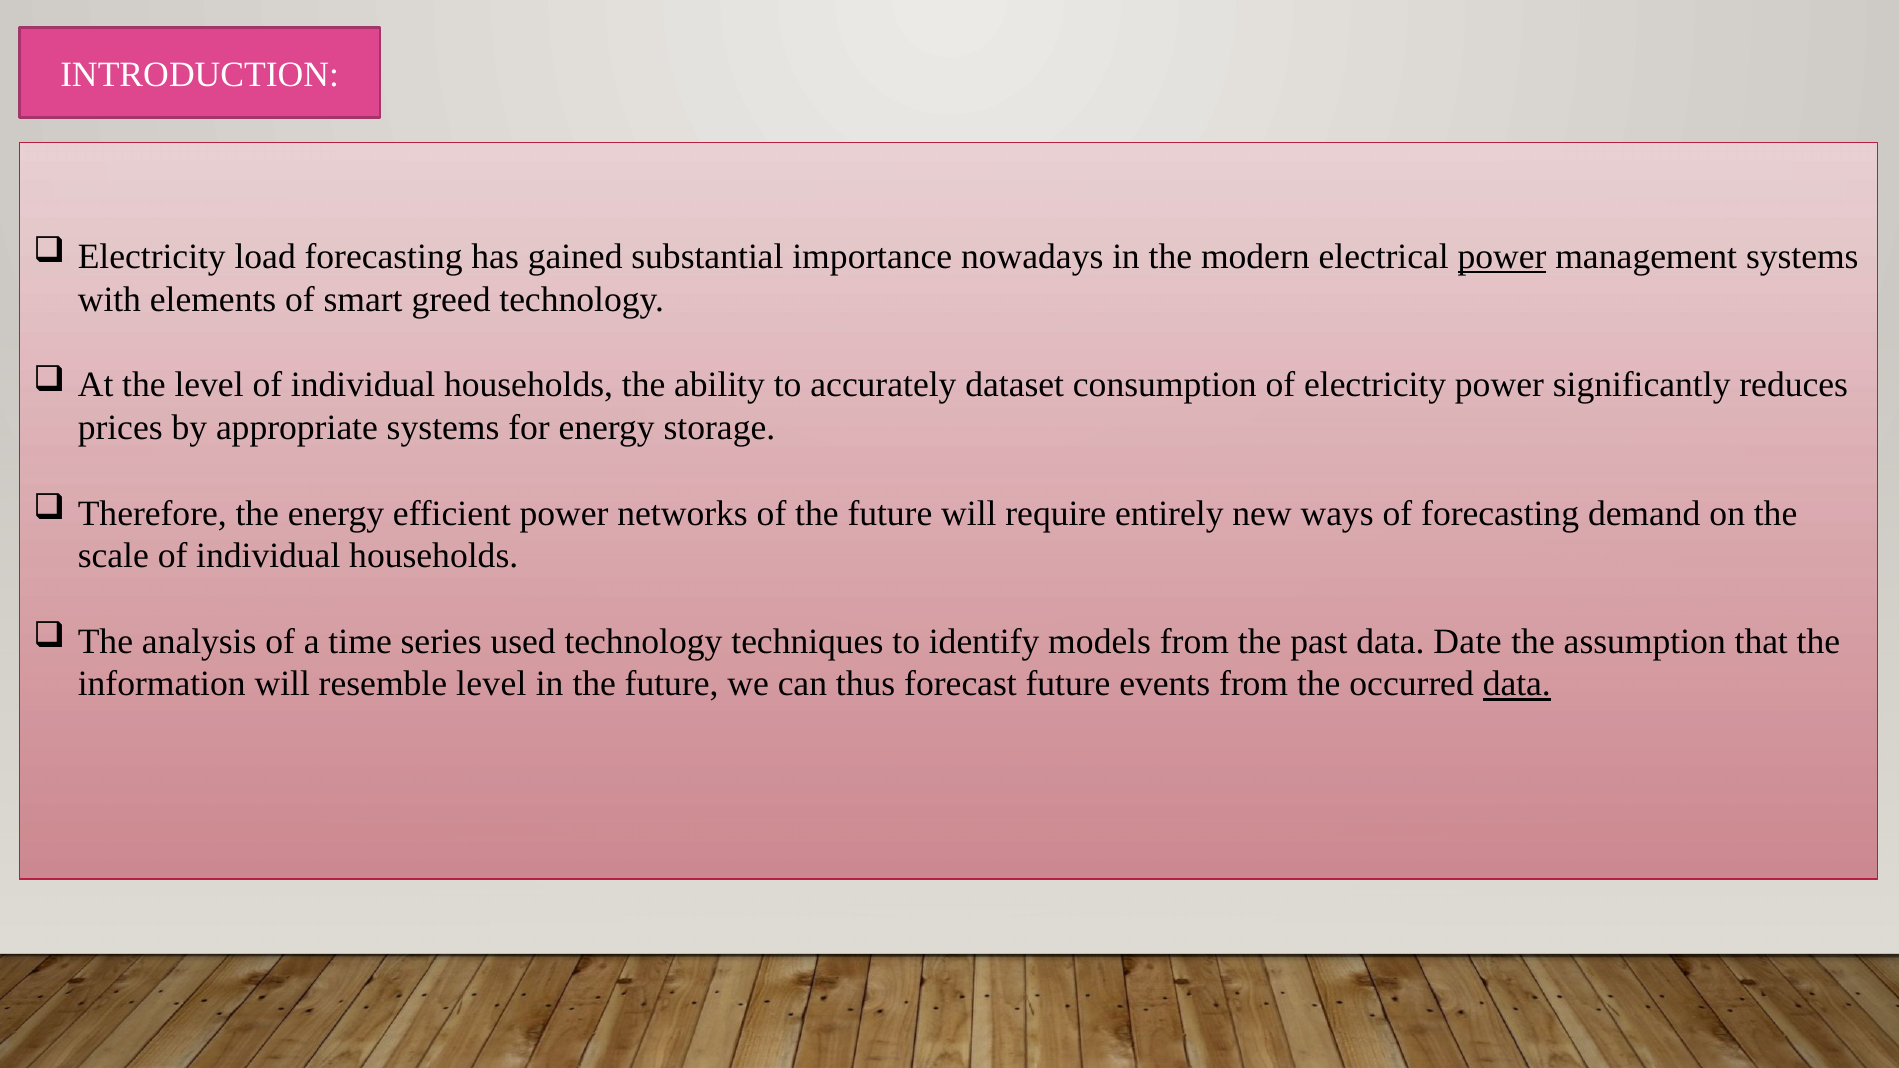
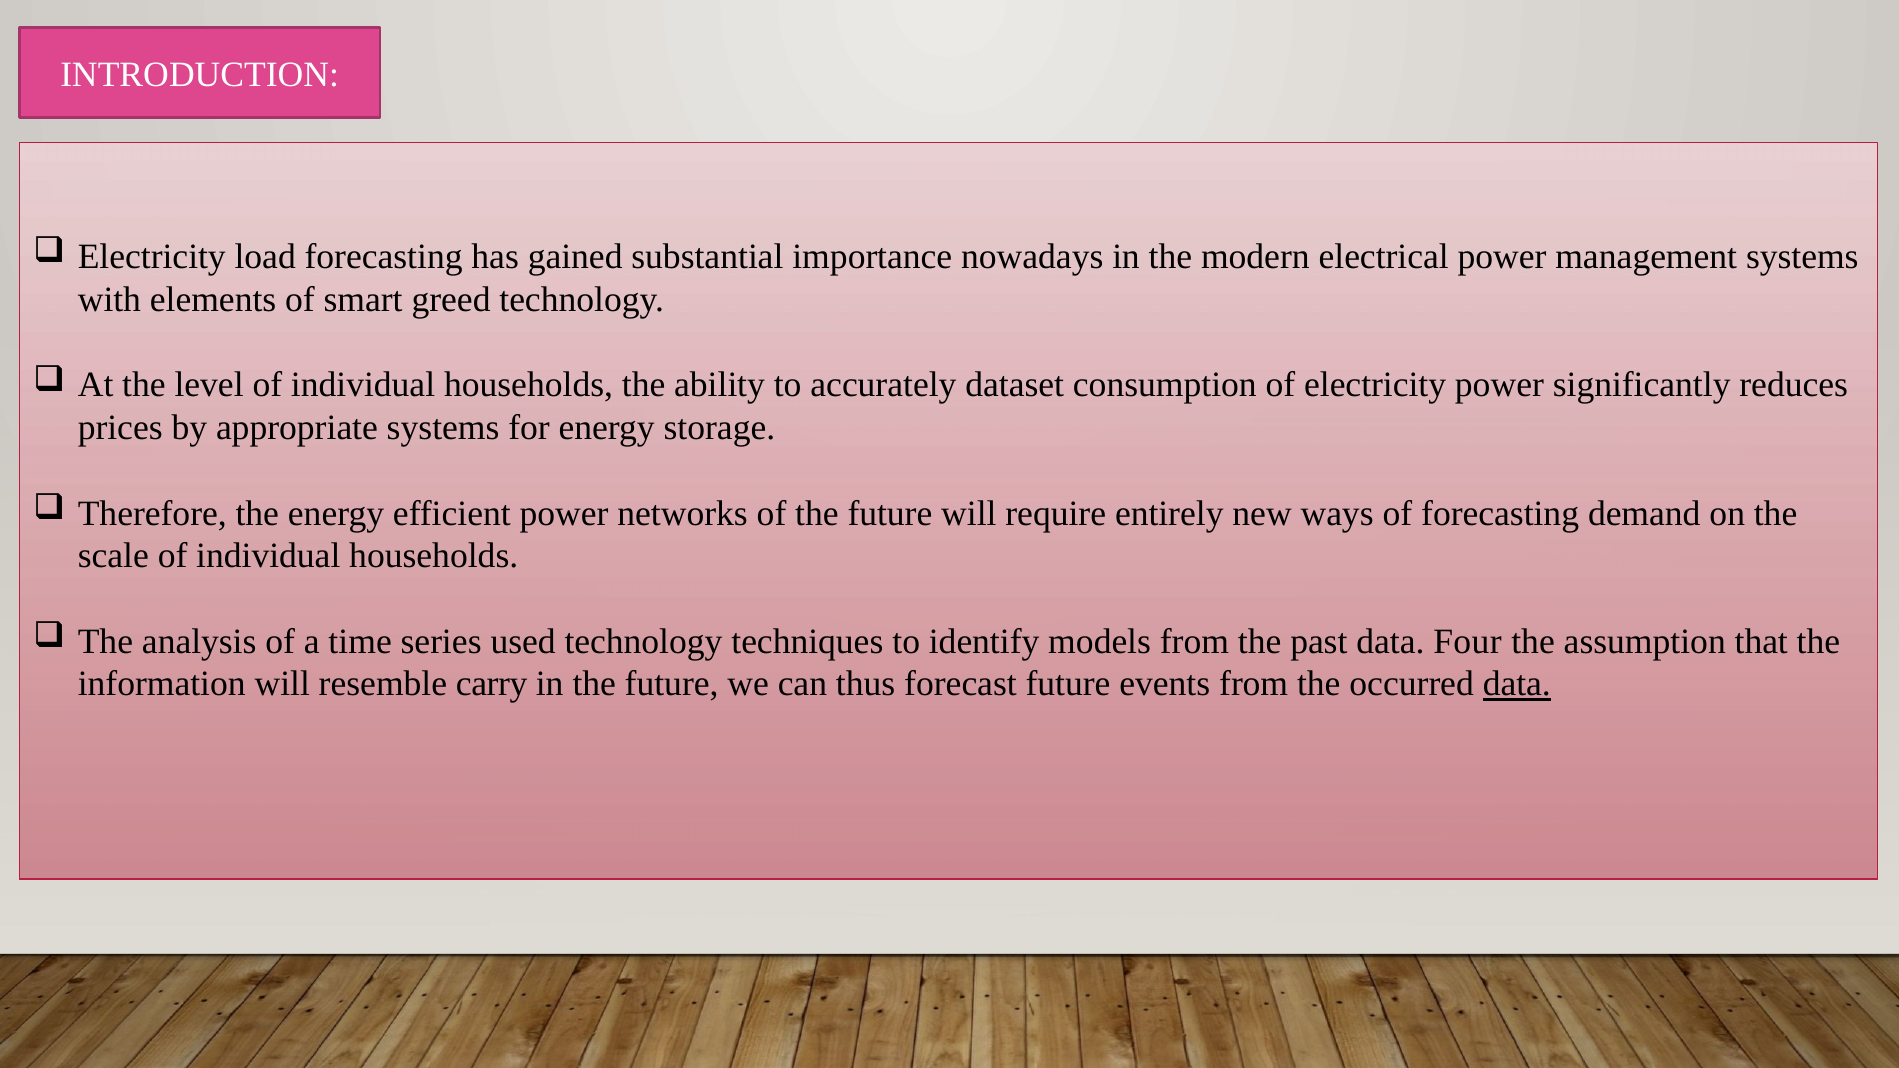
power at (1502, 257) underline: present -> none
Date: Date -> Four
resemble level: level -> carry
